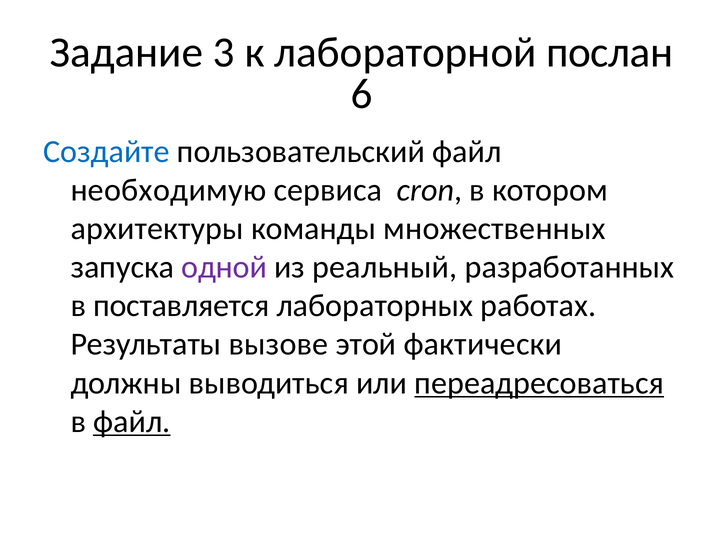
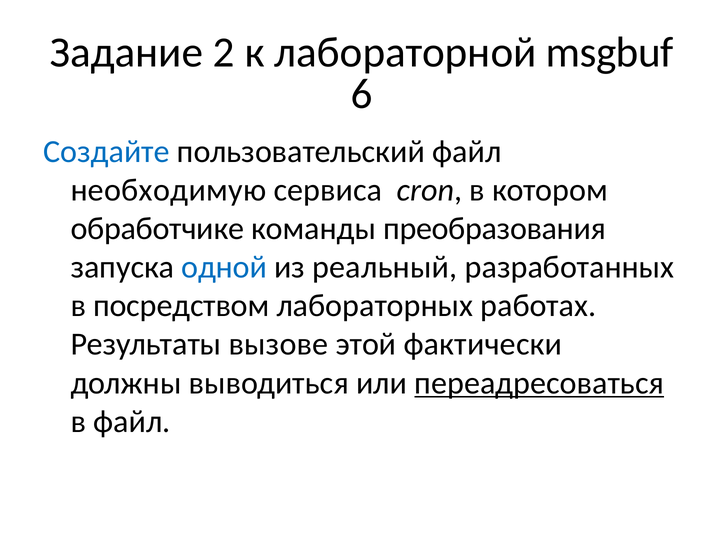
3: 3 -> 2
послан: послан -> msgbuf
архитектуры: архитектуры -> обработчике
множественных: множественных -> преобразования
одной colour: purple -> blue
поставляется: поставляется -> посредством
файл at (132, 422) underline: present -> none
